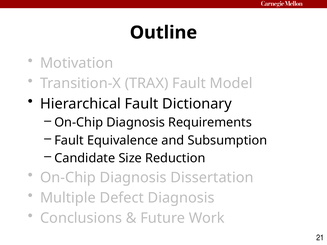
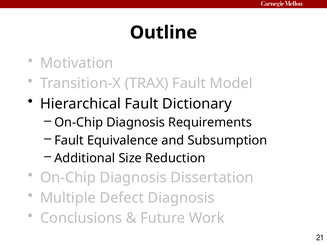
Candidate: Candidate -> Additional
